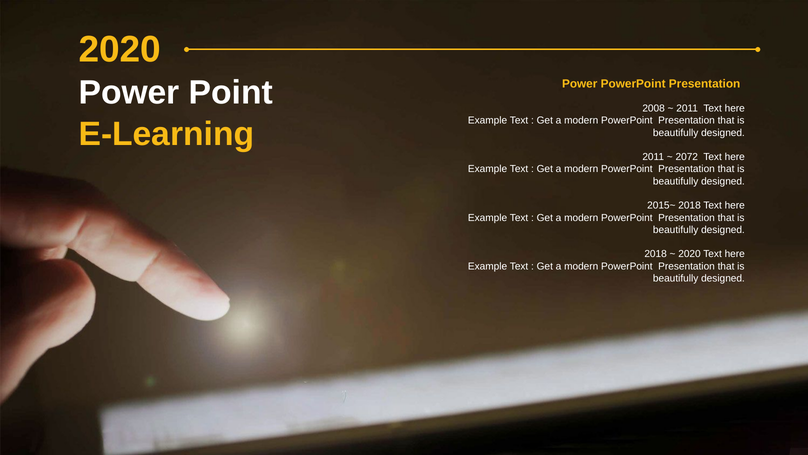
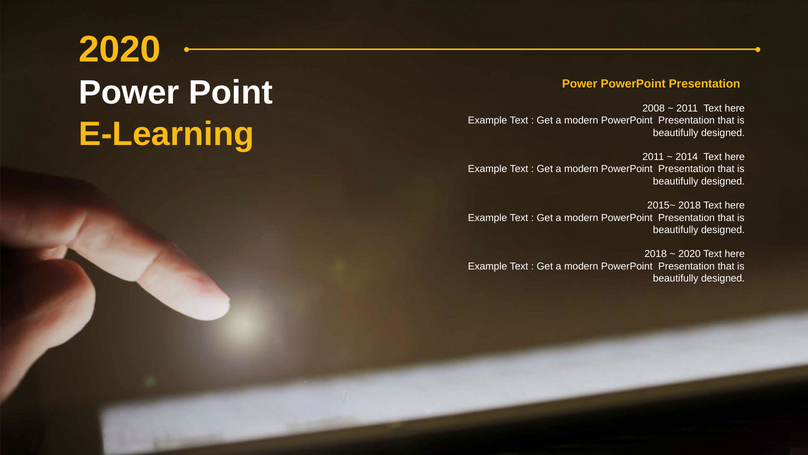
2072: 2072 -> 2014
